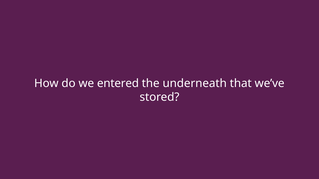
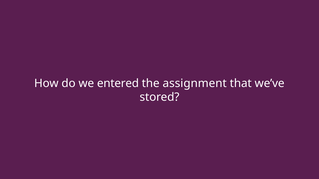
underneath: underneath -> assignment
